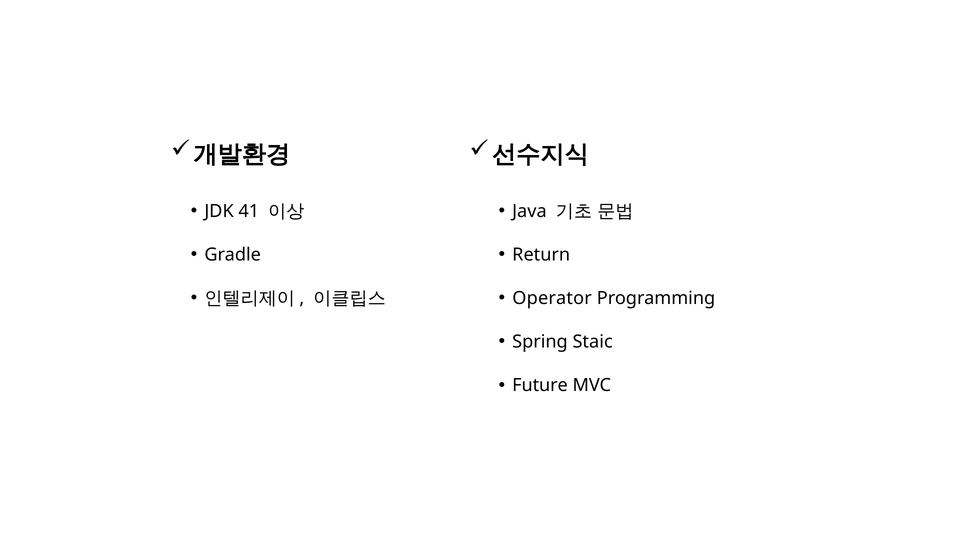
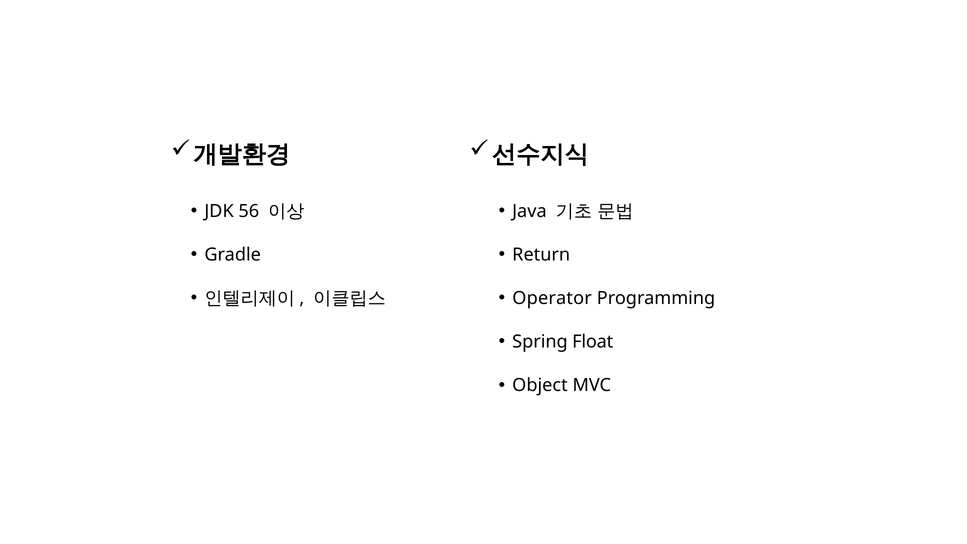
41: 41 -> 56
Staic: Staic -> Float
Future: Future -> Object
